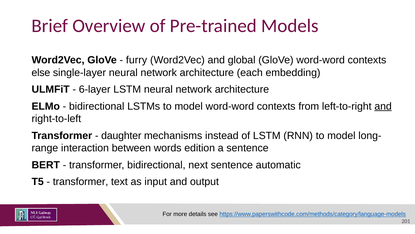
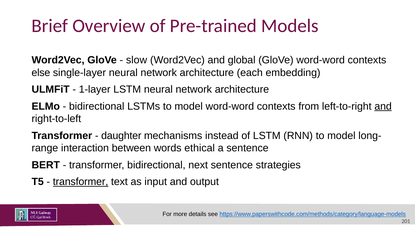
furry: furry -> slow
6-layer: 6-layer -> 1-layer
edition: edition -> ethical
automatic: automatic -> strategies
transformer at (81, 181) underline: none -> present
